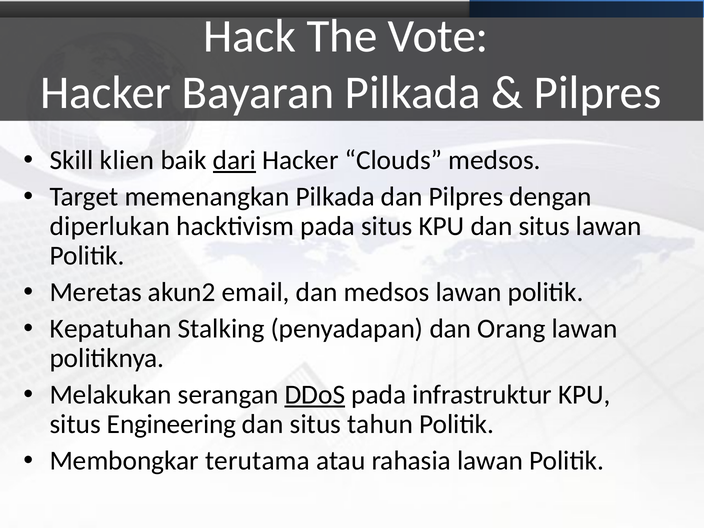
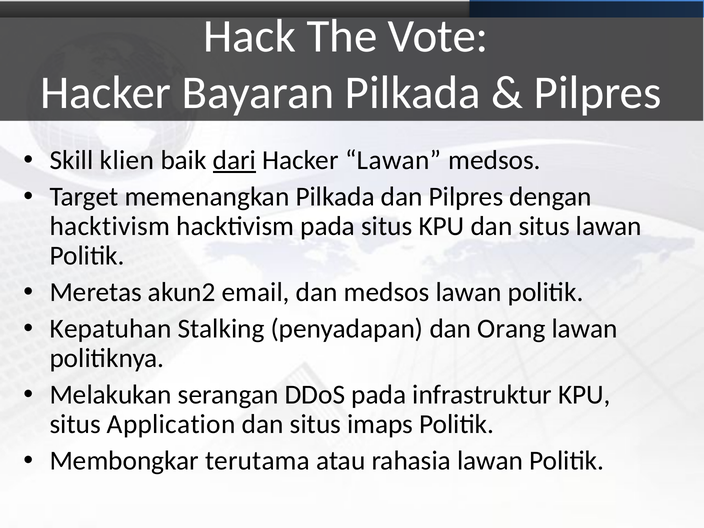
Hacker Clouds: Clouds -> Lawan
diperlukan at (110, 226): diperlukan -> hacktivism
DDoS underline: present -> none
Engineering: Engineering -> Application
tahun: tahun -> imaps
